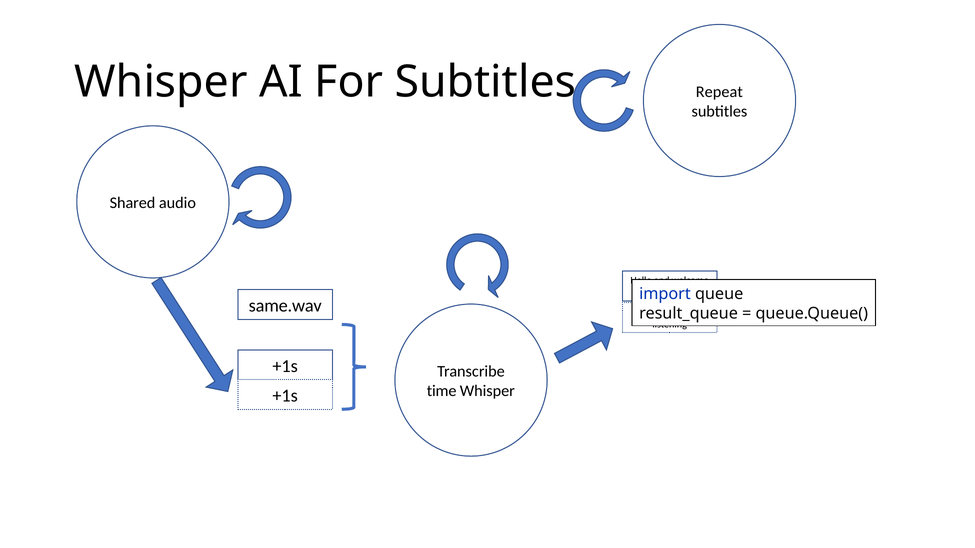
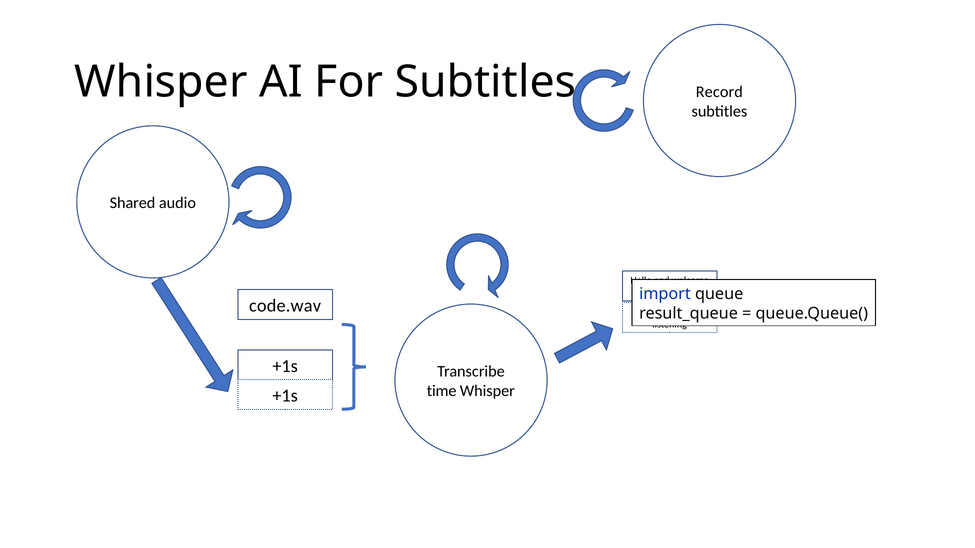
Repeat: Repeat -> Record
same.wav: same.wav -> code.wav
